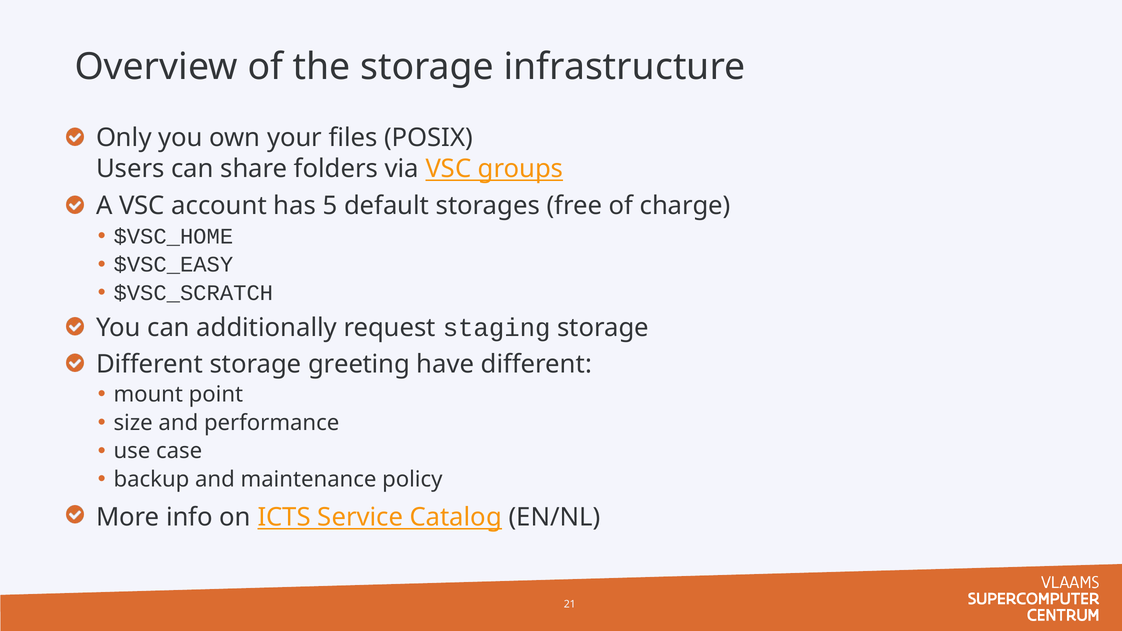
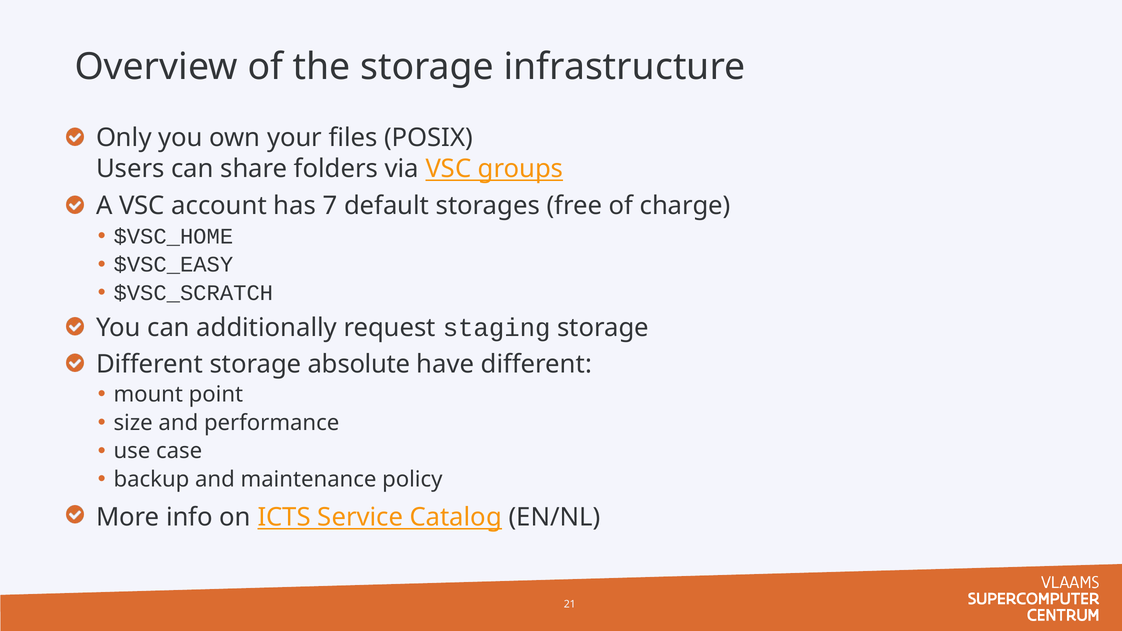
5: 5 -> 7
greeting: greeting -> absolute
